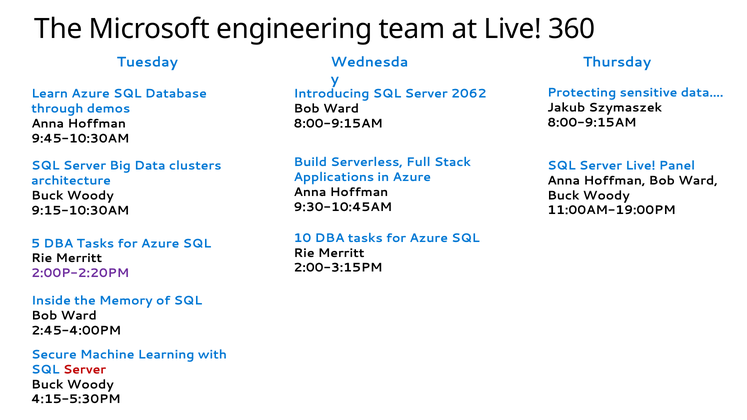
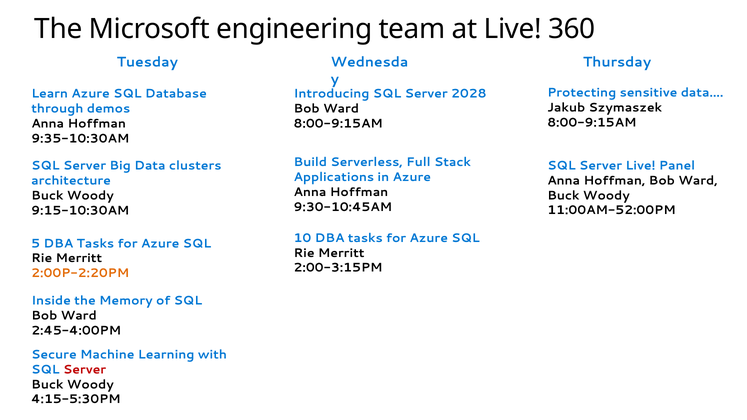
2062: 2062 -> 2028
9:45-10:30AM: 9:45-10:30AM -> 9:35-10:30AM
11:00AM-19:00PM: 11:00AM-19:00PM -> 11:00AM-52:00PM
2:00P-2:20PM colour: purple -> orange
